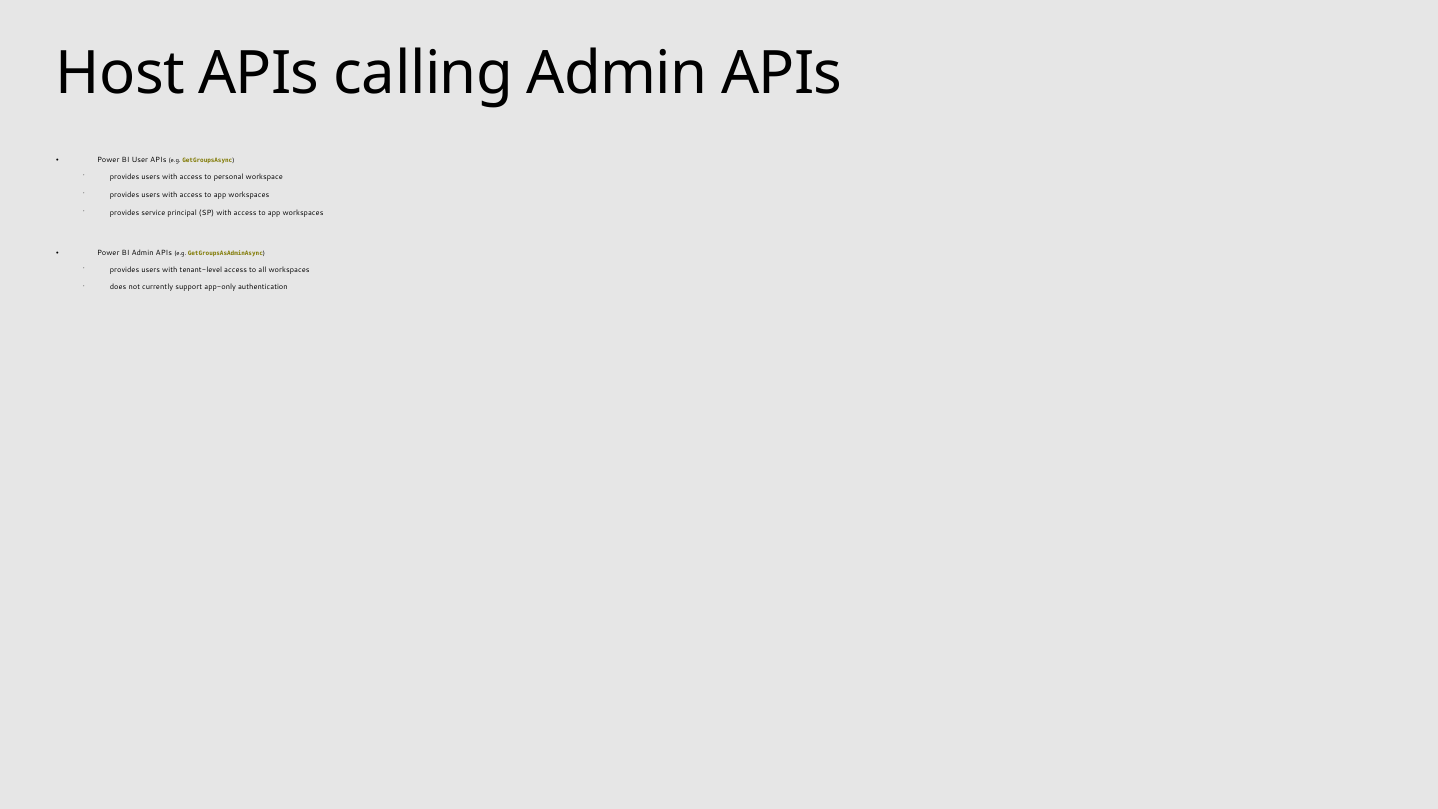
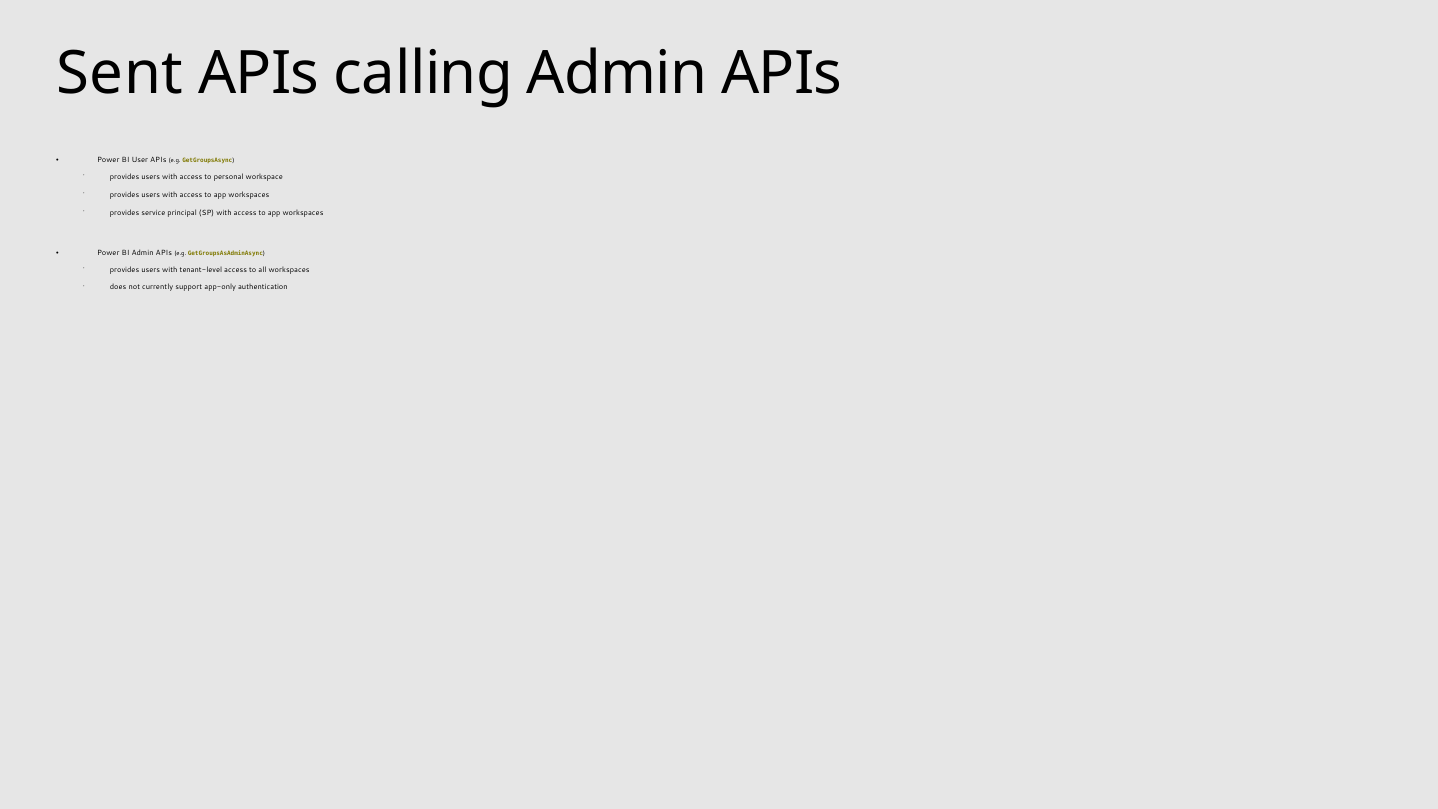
Host: Host -> Sent
